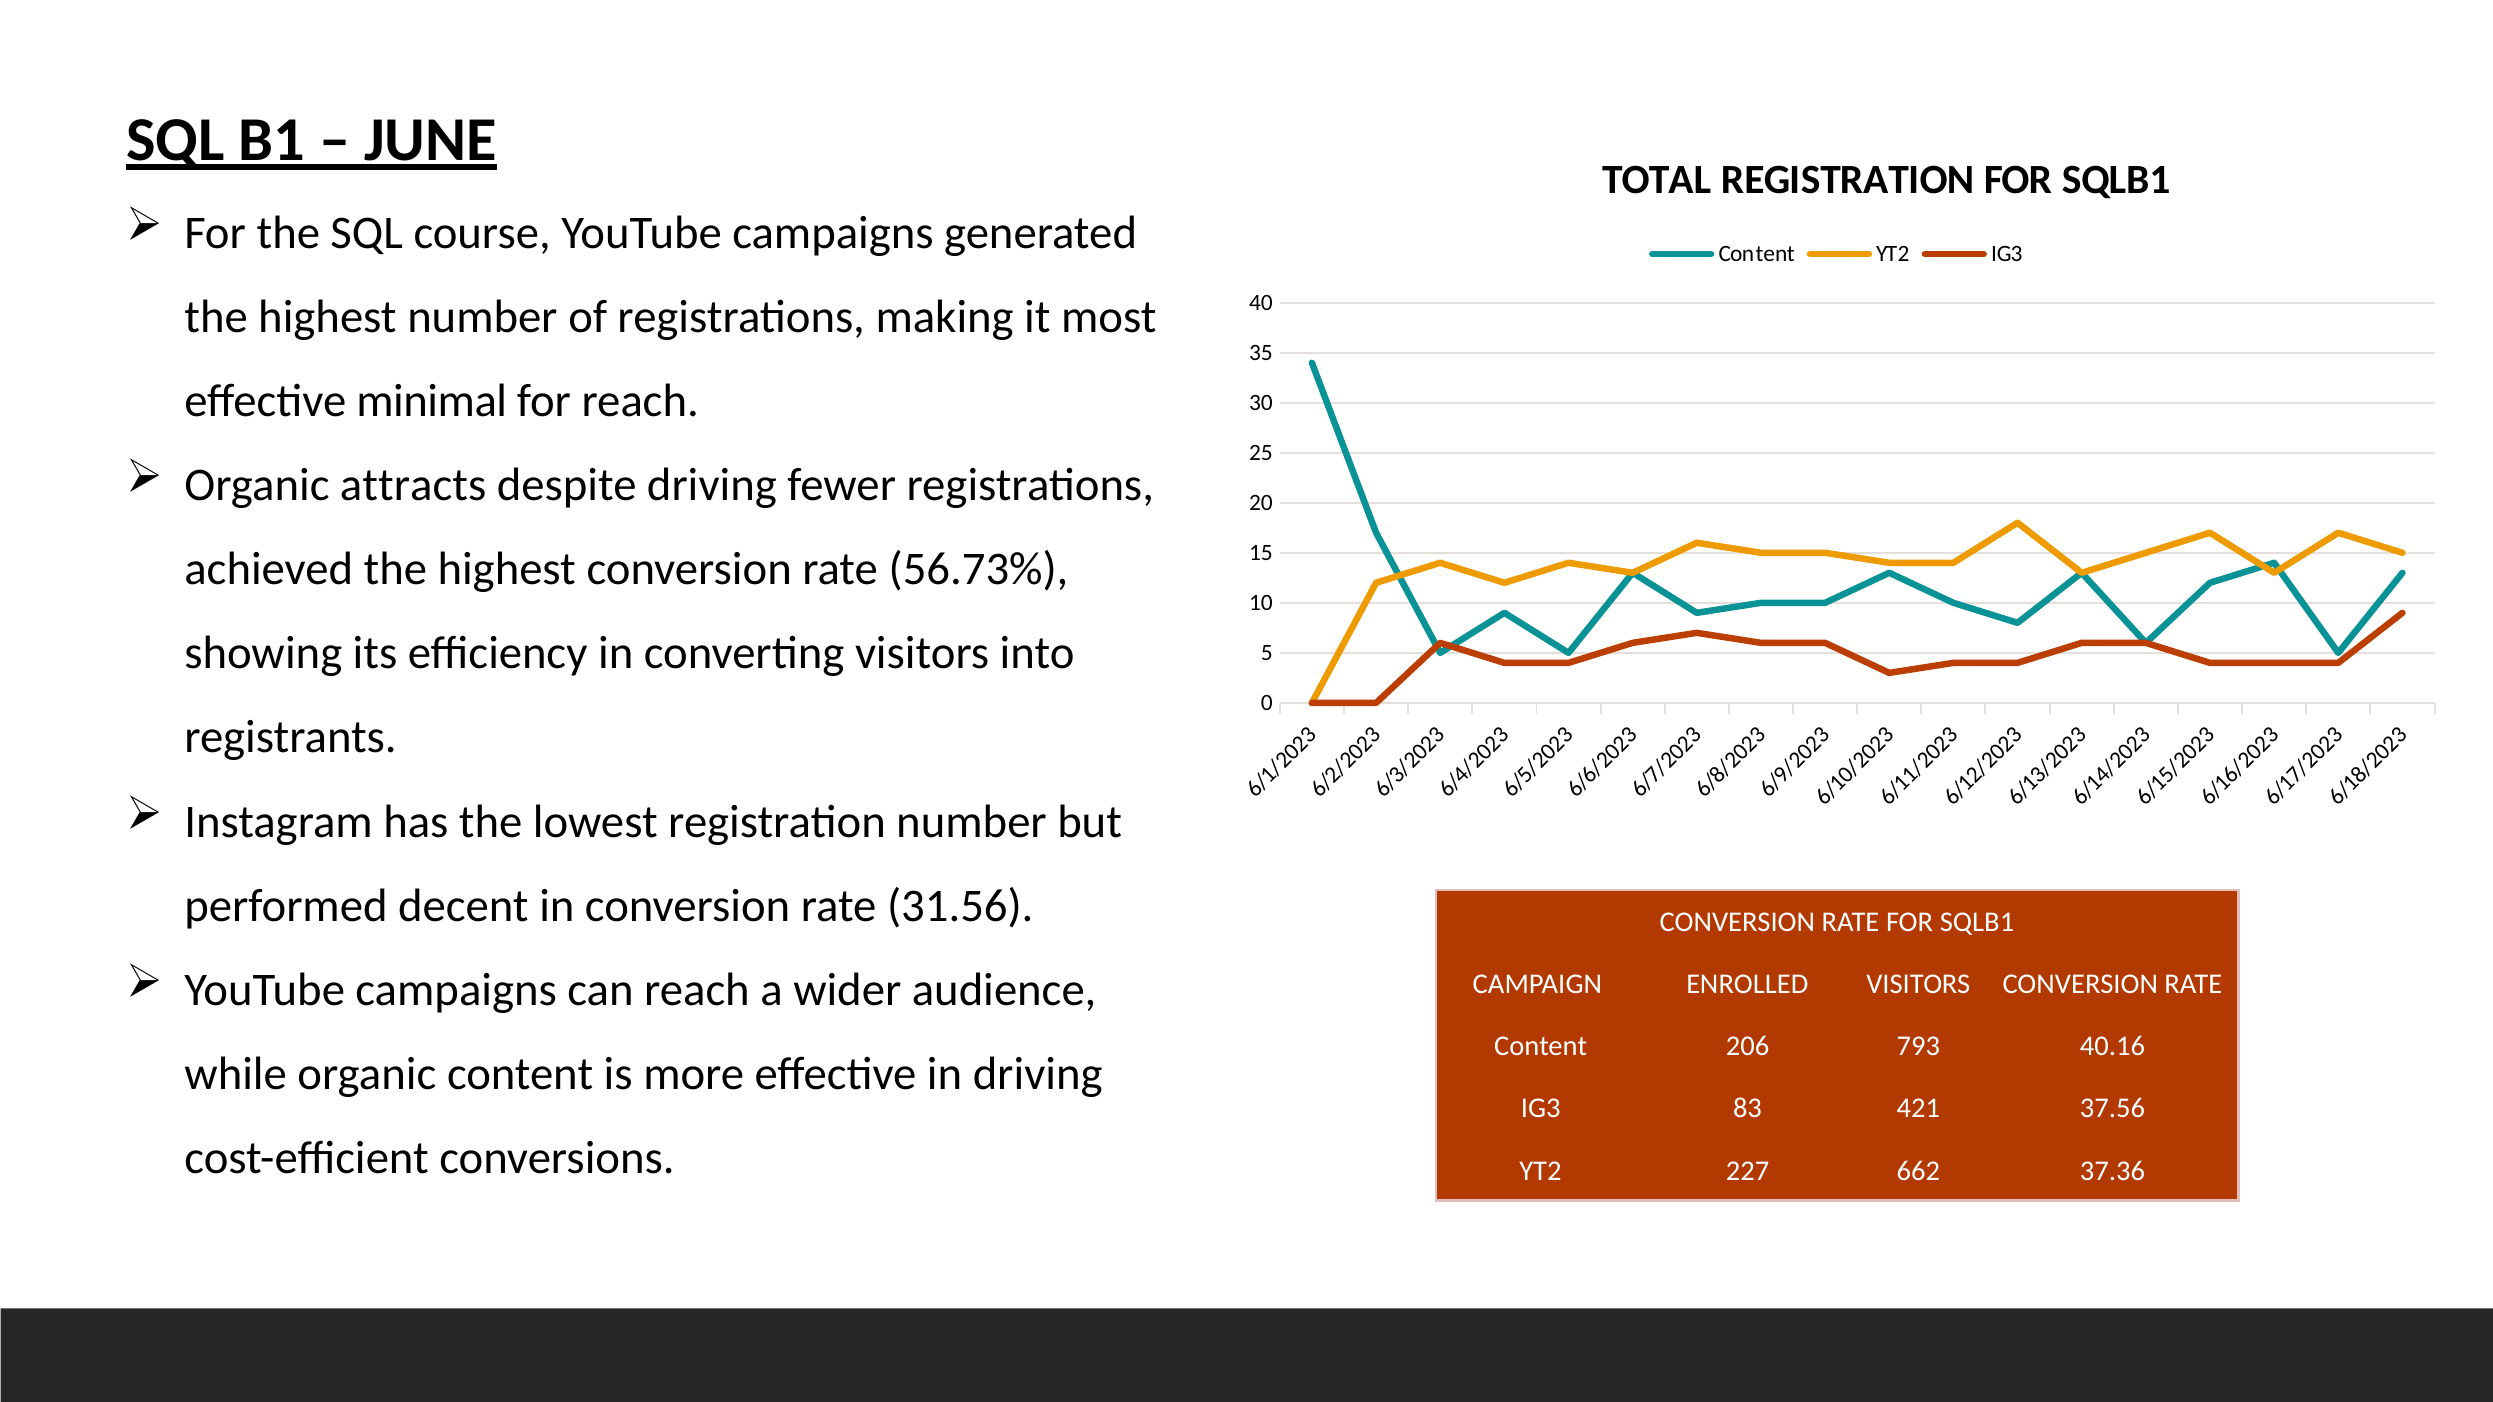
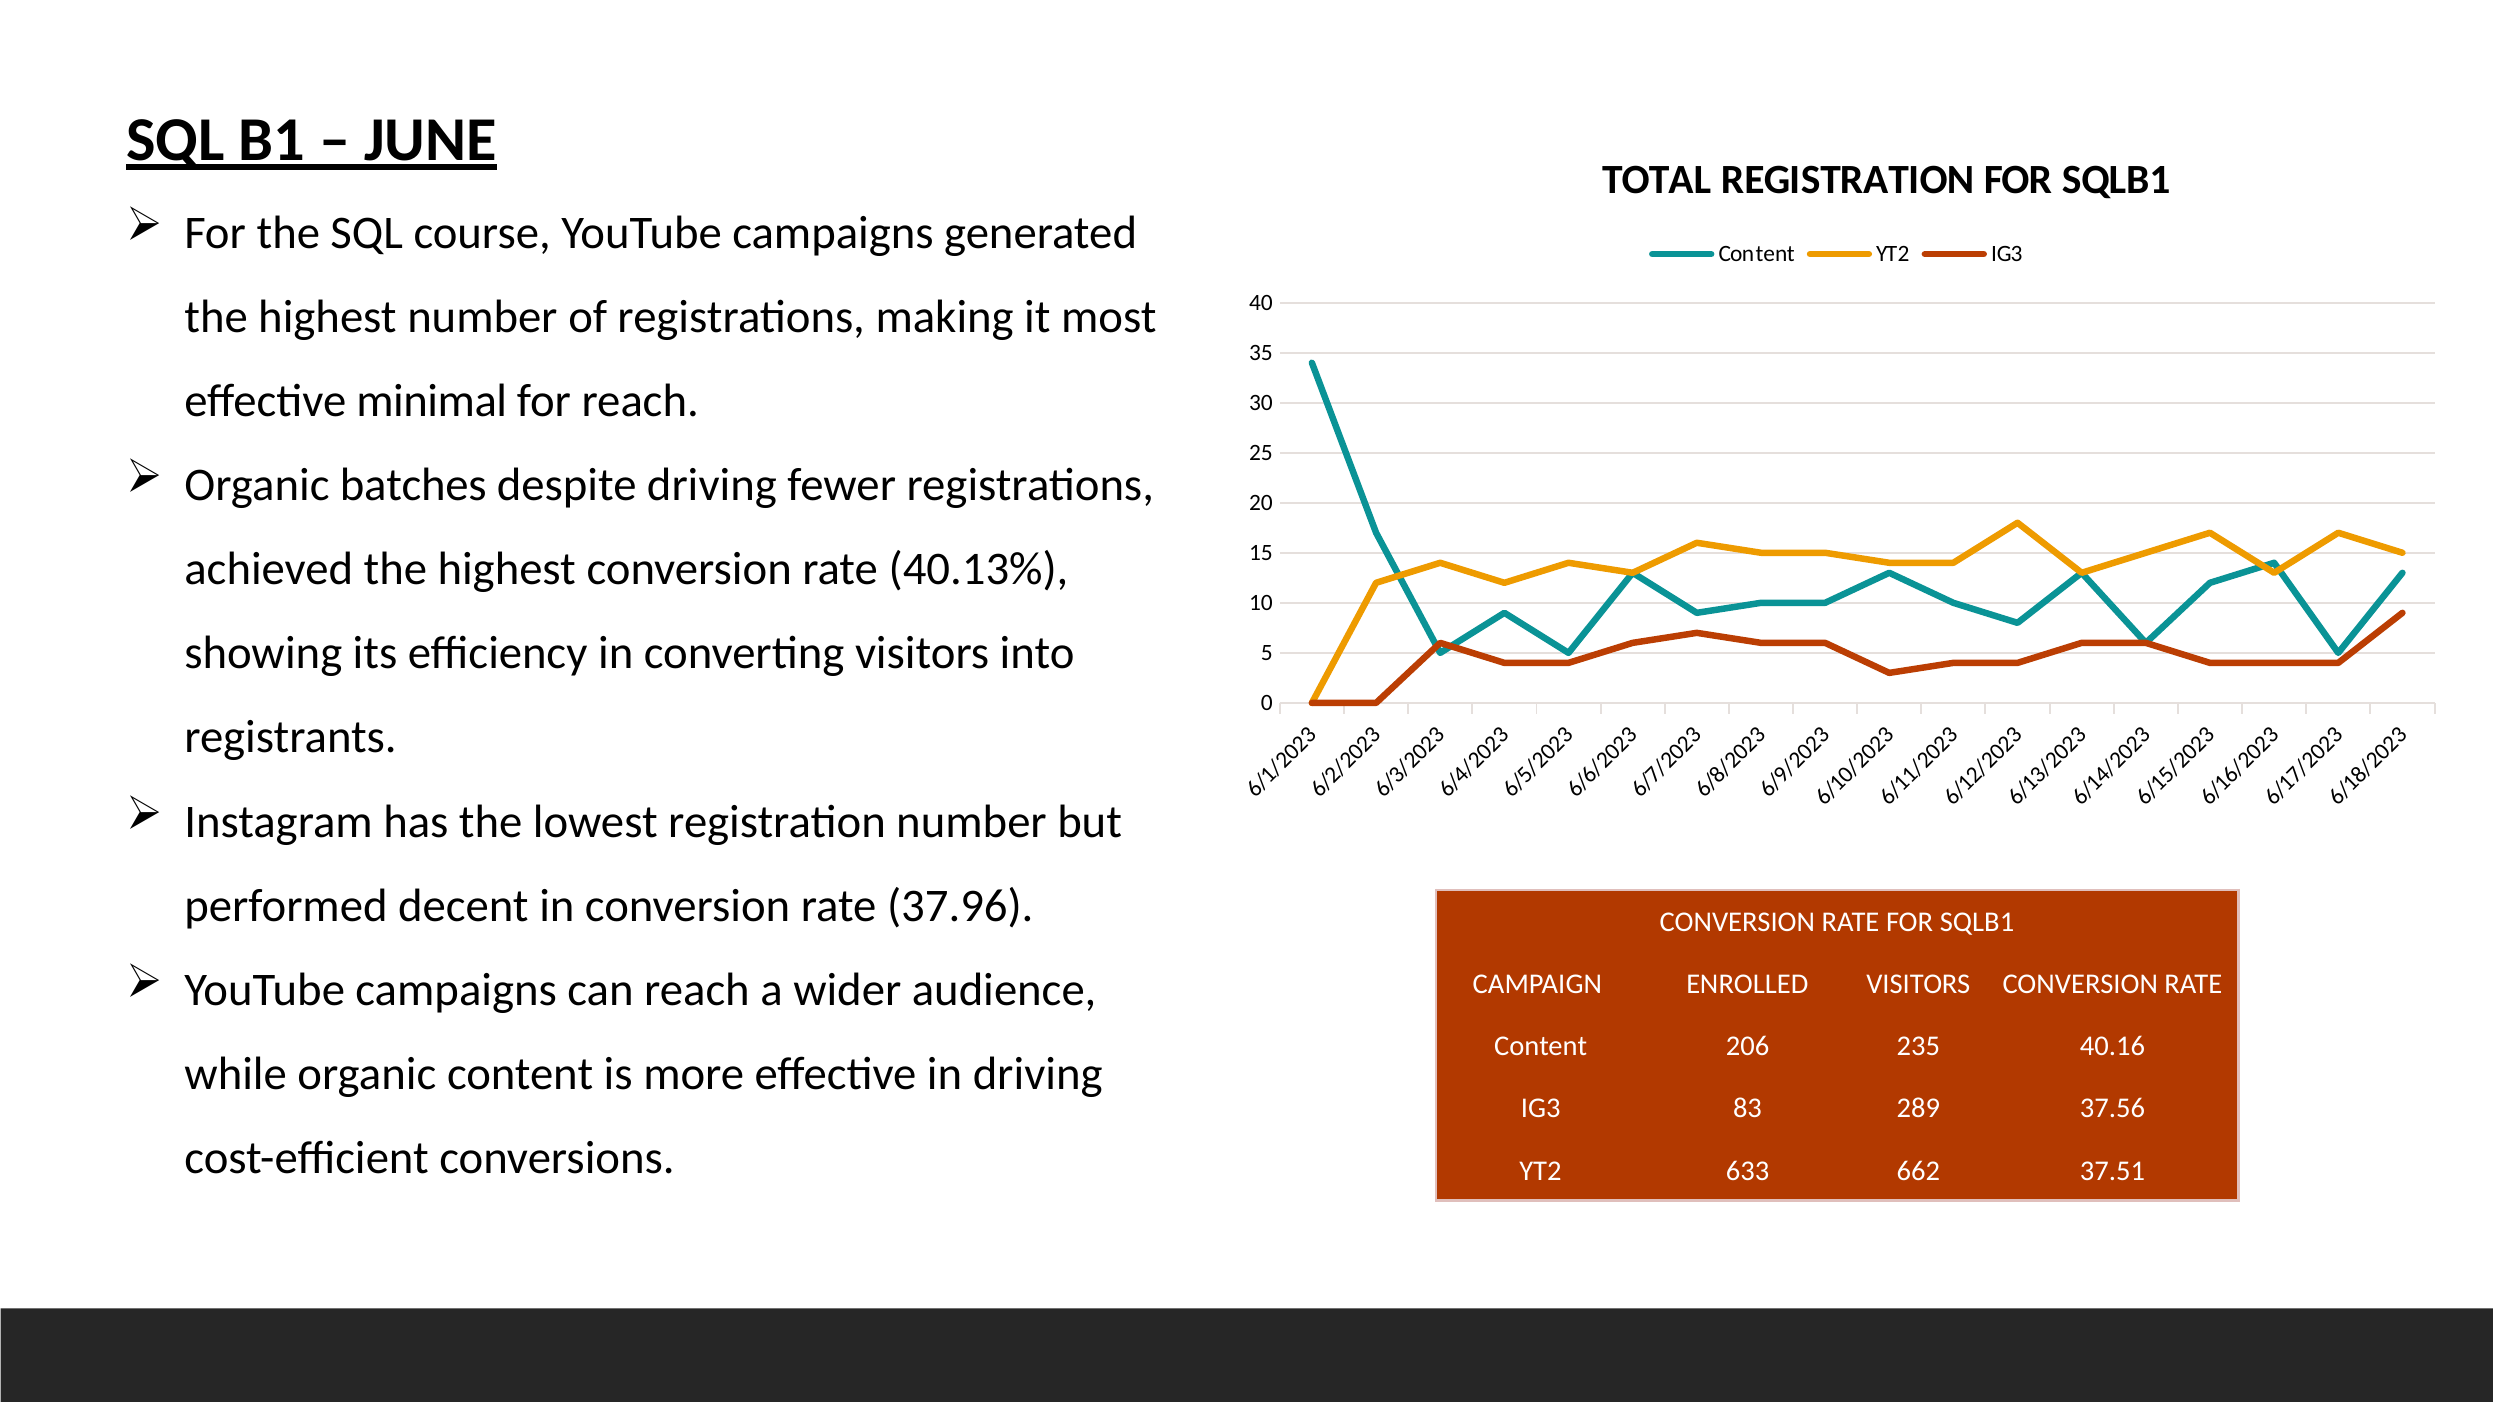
attracts: attracts -> batches
56.73%: 56.73% -> 40.13%
31.56: 31.56 -> 37.96
793: 793 -> 235
421: 421 -> 289
227: 227 -> 633
37.36: 37.36 -> 37.51
